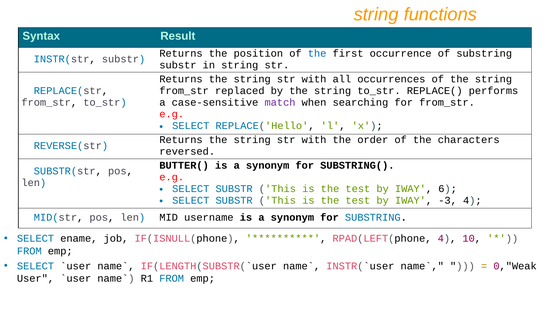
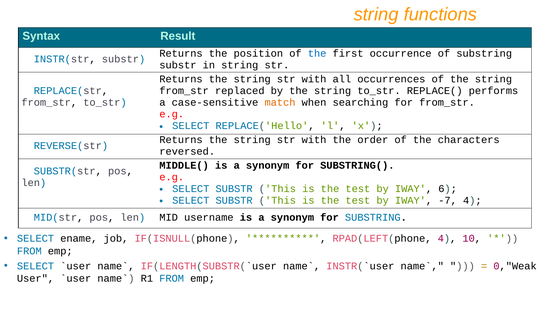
match colour: purple -> orange
BUTTER(: BUTTER( -> MIDDLE(
-3: -3 -> -7
